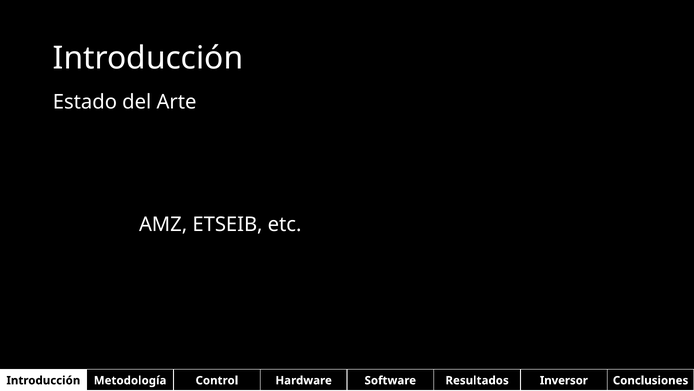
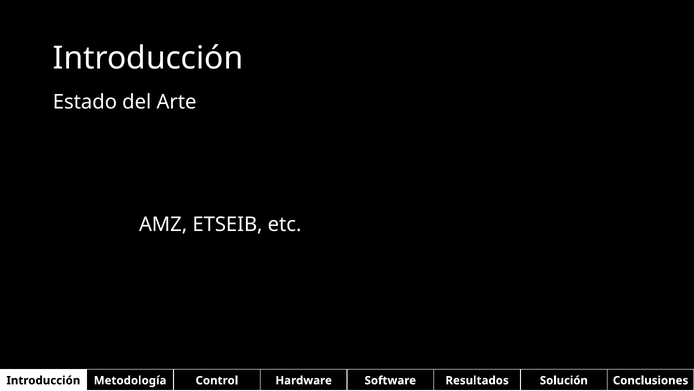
Inversor: Inversor -> Solución
